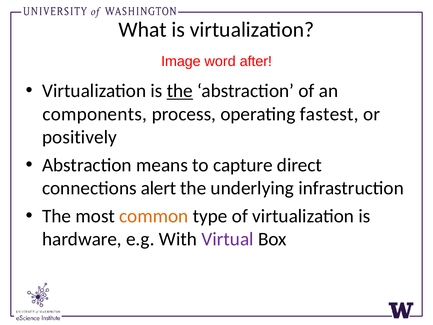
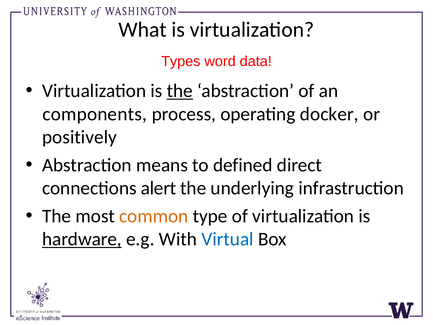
Image: Image -> Types
after: after -> data
fastest: fastest -> docker
capture: capture -> defined
hardware underline: none -> present
Virtual colour: purple -> blue
